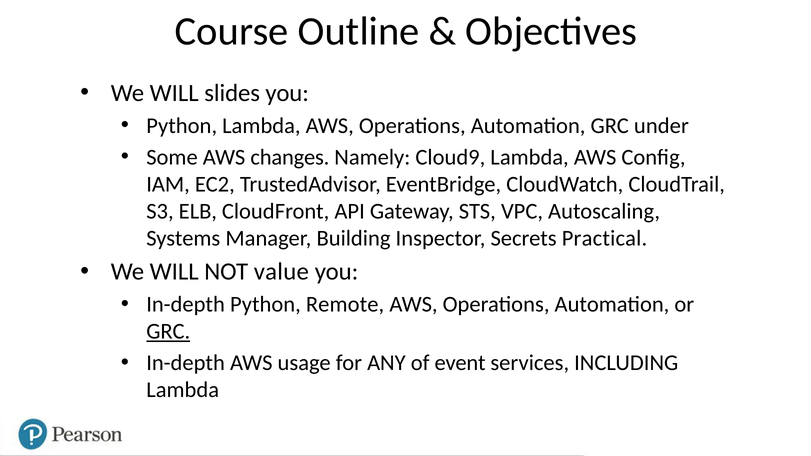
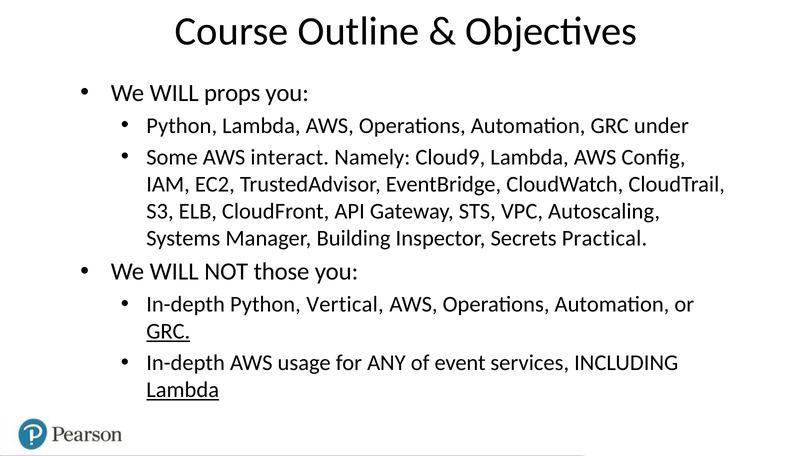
slides: slides -> props
changes: changes -> interact
value: value -> those
Remote: Remote -> Vertical
Lambda at (183, 390) underline: none -> present
